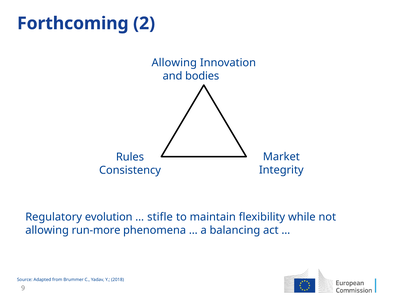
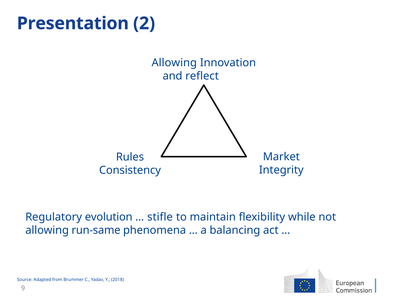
Forthcoming: Forthcoming -> Presentation
bodies: bodies -> reflect
run-more: run-more -> run-same
